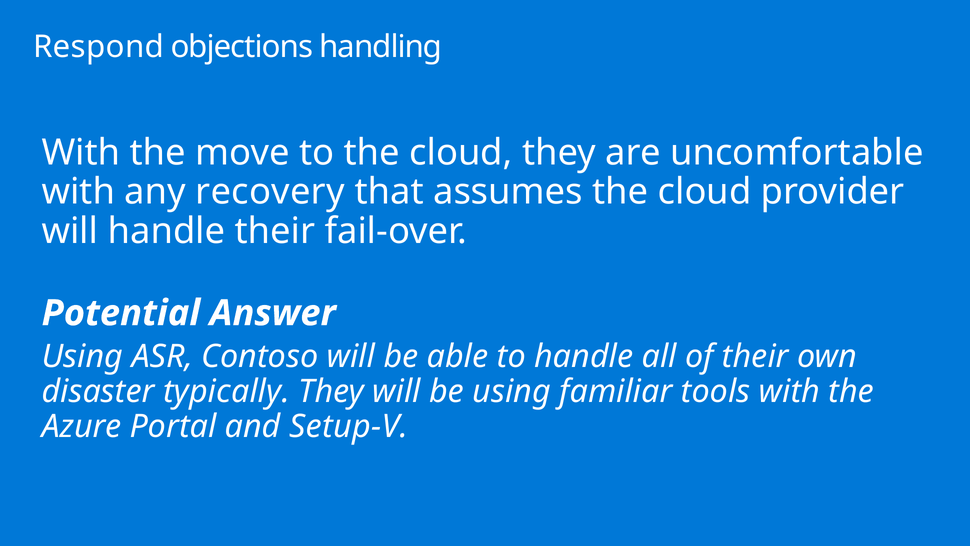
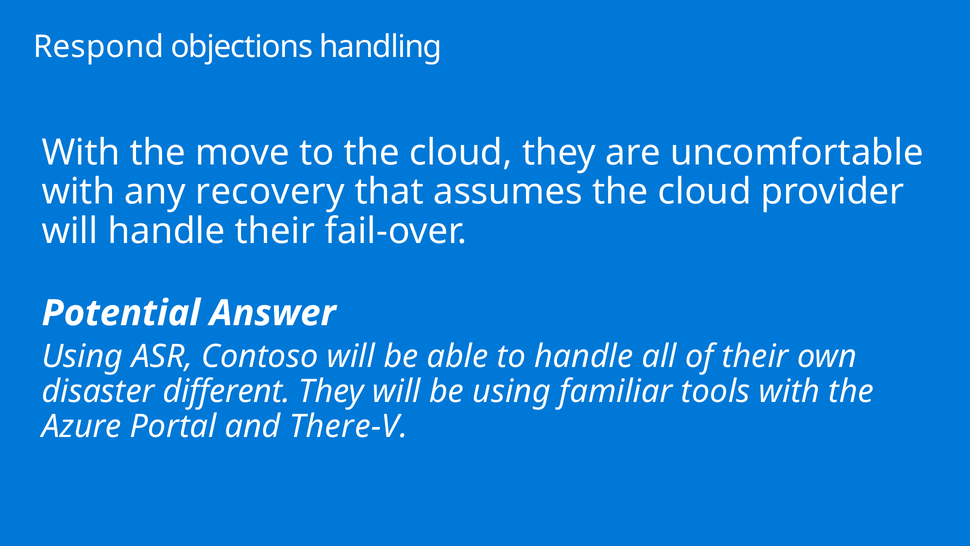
typically: typically -> different
Setup-V: Setup-V -> There-V
